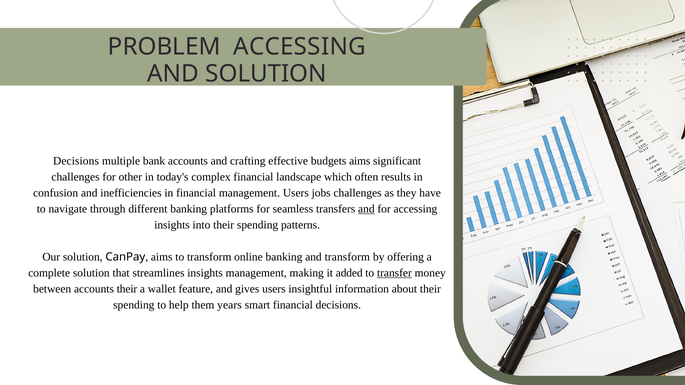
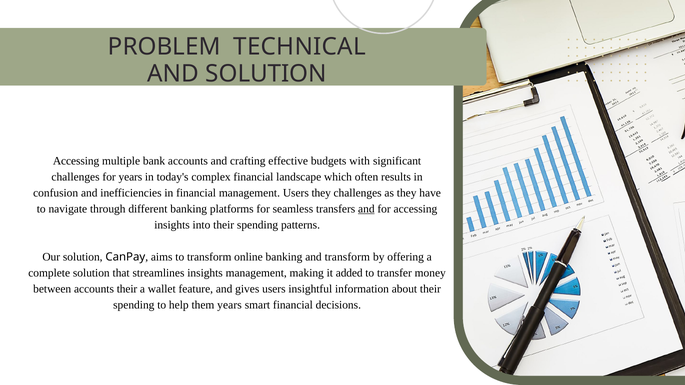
PROBLEM ACCESSING: ACCESSING -> TECHNICAL
Decisions at (76, 161): Decisions -> Accessing
budgets aims: aims -> with
for other: other -> years
Users jobs: jobs -> they
transfer underline: present -> none
